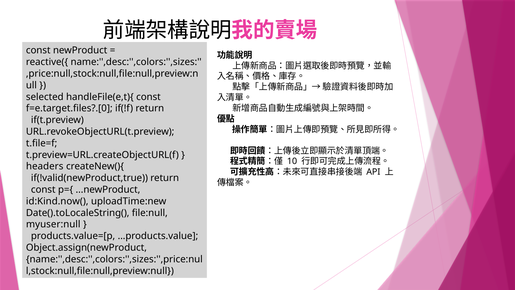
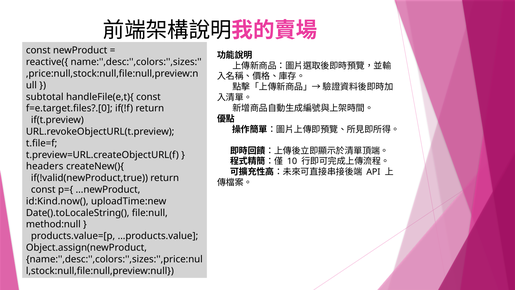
selected: selected -> subtotal
myuser:null: myuser:null -> method:null
